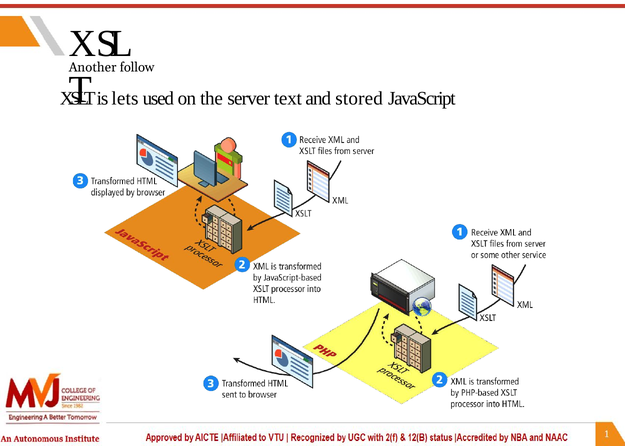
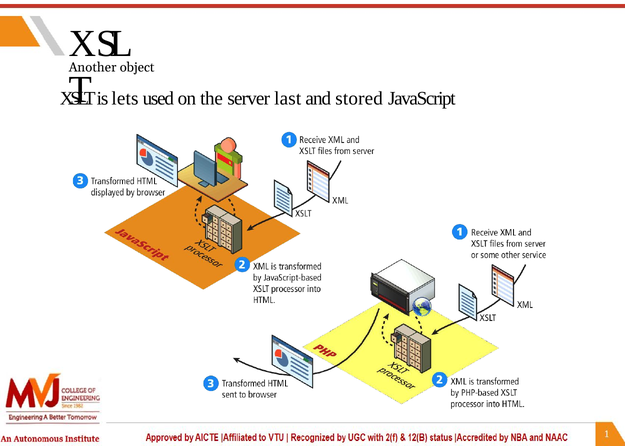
follow: follow -> object
text: text -> last
